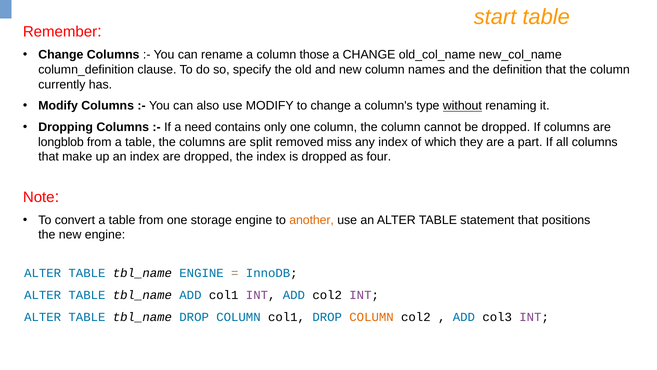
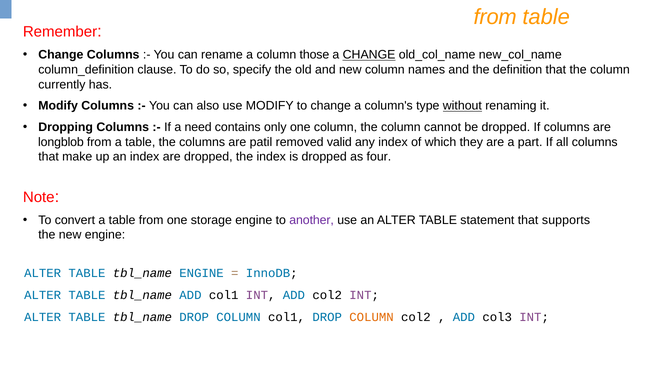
start at (495, 17): start -> from
CHANGE at (369, 55) underline: none -> present
split: split -> patil
miss: miss -> valid
another colour: orange -> purple
positions: positions -> supports
